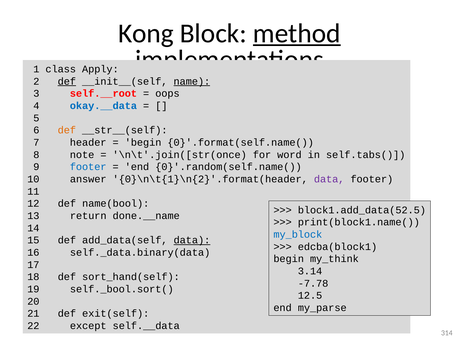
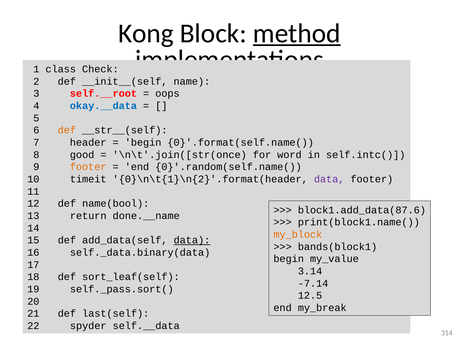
Apply: Apply -> Check
def at (67, 81) underline: present -> none
name underline: present -> none
note: note -> good
self.tabs(: self.tabs( -> self.intc(
footer at (88, 167) colour: blue -> orange
answer: answer -> timeit
block1.add_data(52.5: block1.add_data(52.5 -> block1.add_data(87.6
my_block colour: blue -> orange
edcba(block1: edcba(block1 -> bands(block1
my_think: my_think -> my_value
sort_hand(self: sort_hand(self -> sort_leaf(self
-7.78: -7.78 -> -7.14
self._bool.sort(: self._bool.sort( -> self._pass.sort(
my_parse: my_parse -> my_break
exit(self: exit(self -> last(self
except: except -> spyder
